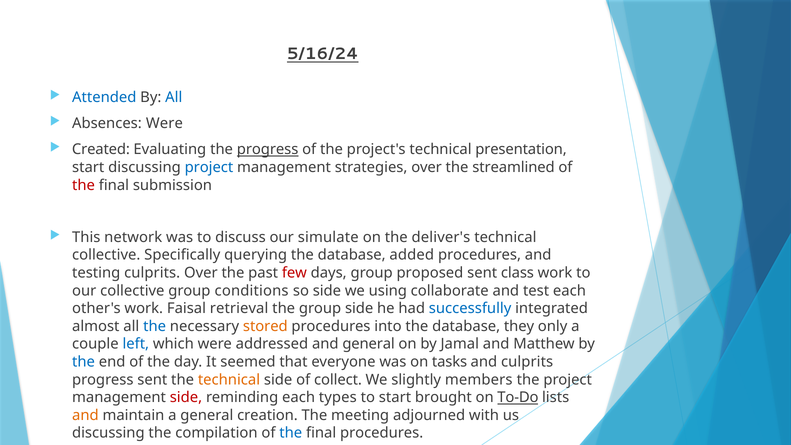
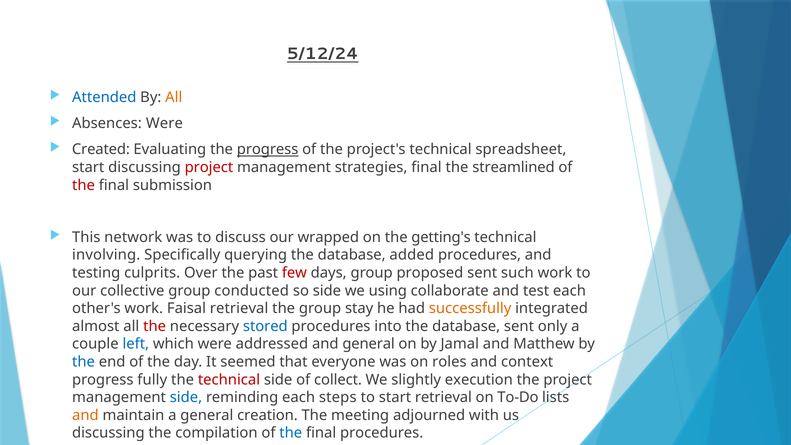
5/16/24: 5/16/24 -> 5/12/24
All at (174, 97) colour: blue -> orange
presentation: presentation -> spreadsheet
project at (209, 167) colour: blue -> red
strategies over: over -> final
simulate: simulate -> wrapped
deliver's: deliver's -> getting's
collective at (106, 255): collective -> involving
class: class -> such
conditions: conditions -> conducted
group side: side -> stay
successfully colour: blue -> orange
the at (155, 326) colour: blue -> red
stored colour: orange -> blue
database they: they -> sent
tasks: tasks -> roles
and culprits: culprits -> context
progress sent: sent -> fully
technical at (229, 380) colour: orange -> red
members: members -> execution
side at (186, 397) colour: red -> blue
types: types -> steps
start brought: brought -> retrieval
To-Do underline: present -> none
